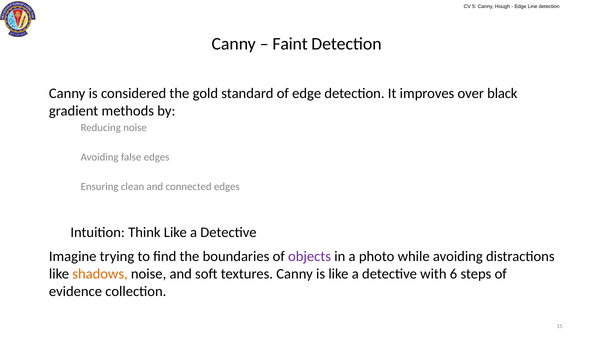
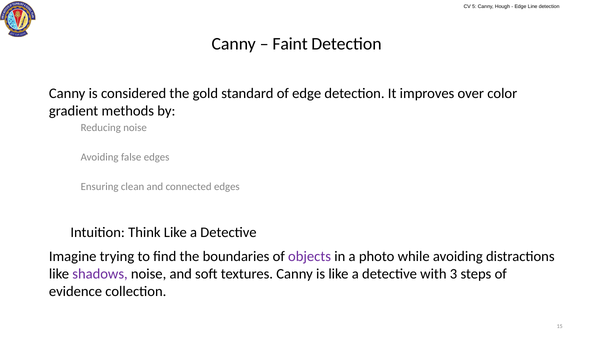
black: black -> color
shadows colour: orange -> purple
6: 6 -> 3
